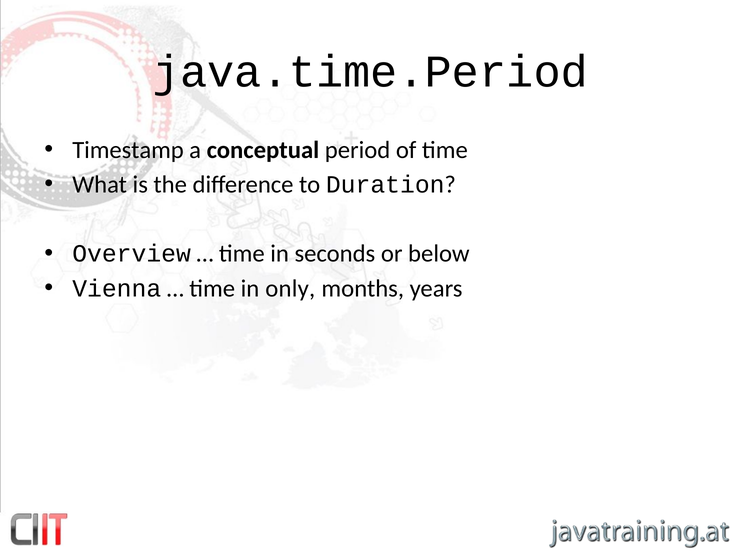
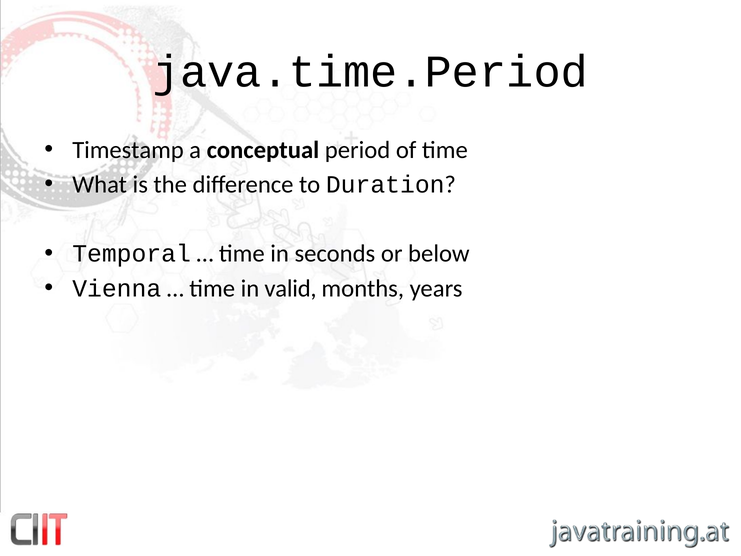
Overview: Overview -> Temporal
only: only -> valid
